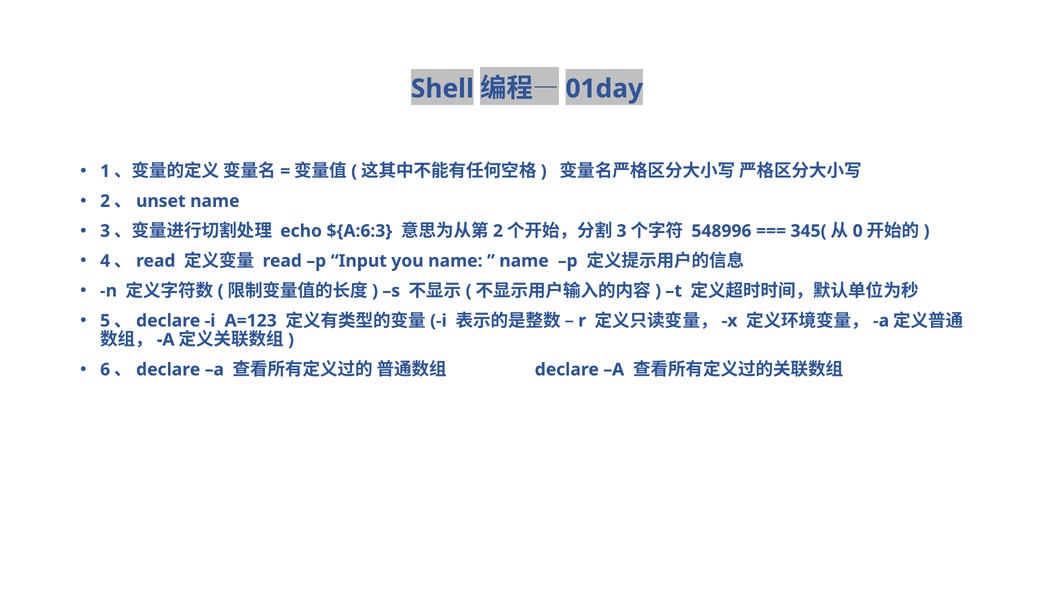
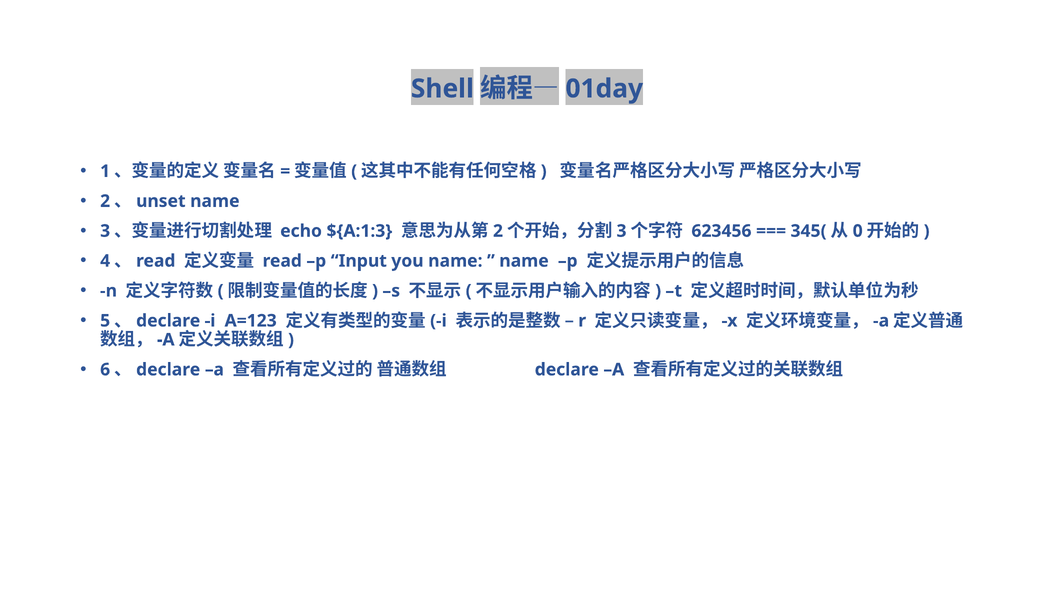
${A:6:3: ${A:6:3 -> ${A:1:3
548996: 548996 -> 623456
